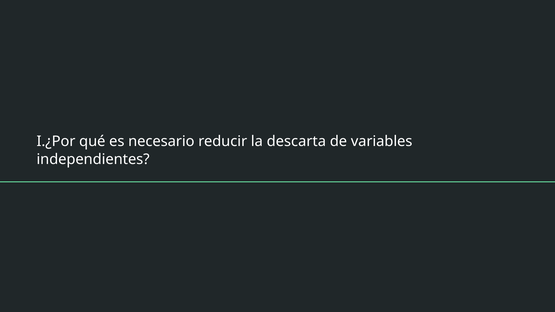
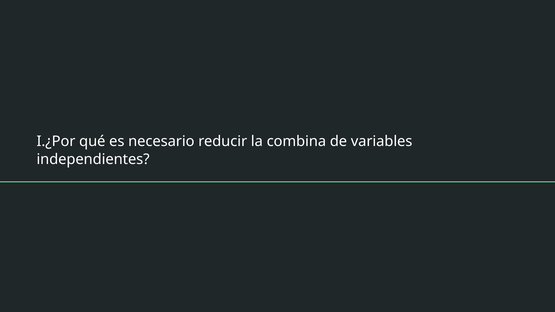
descarta: descarta -> combina
